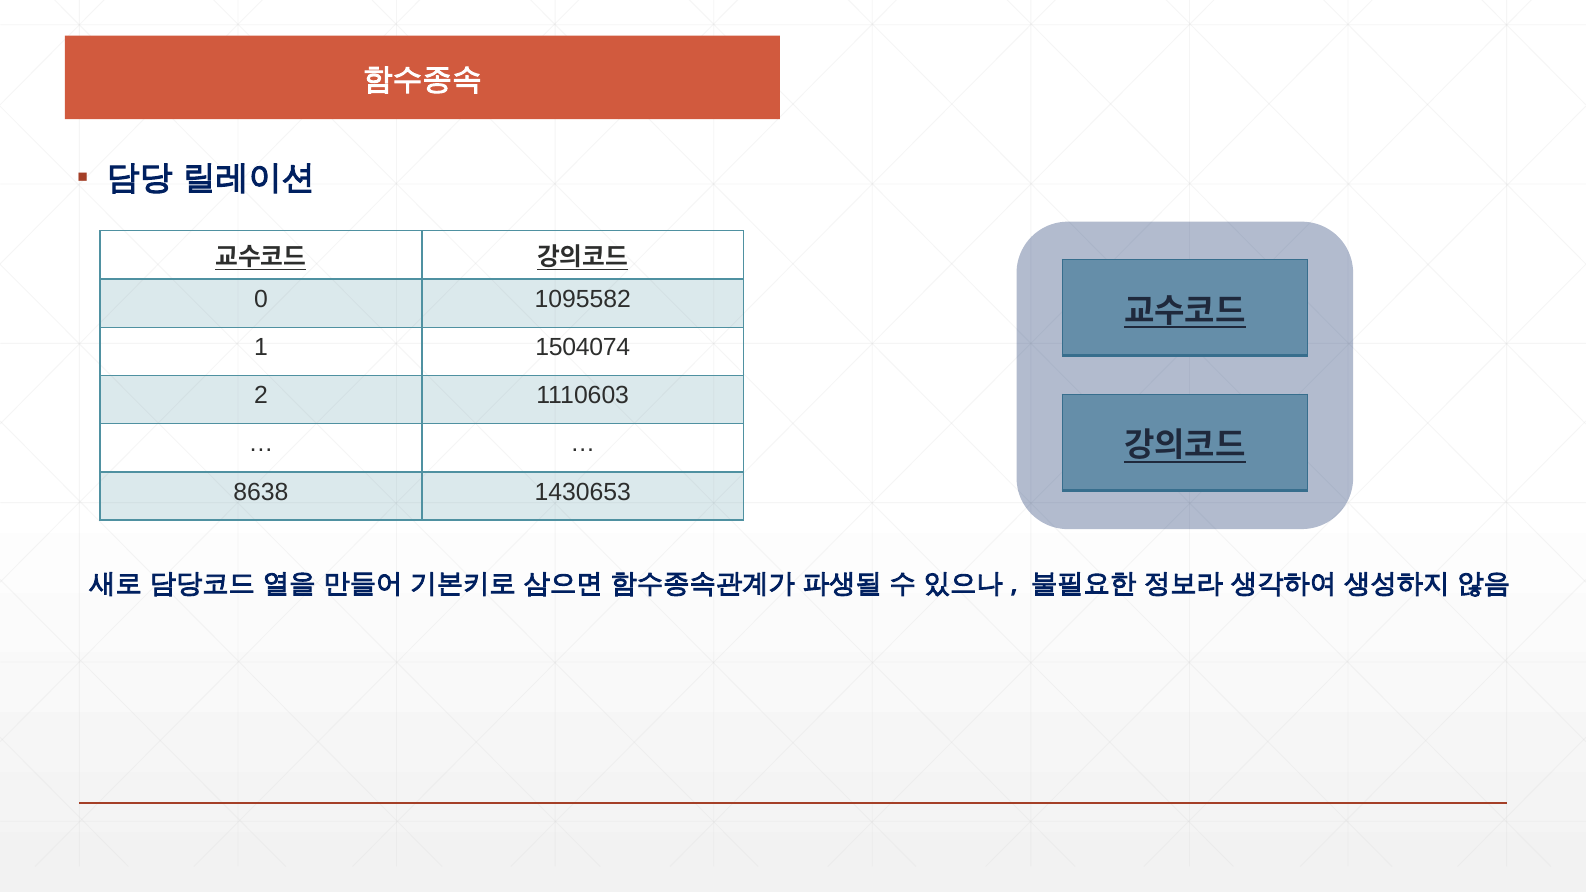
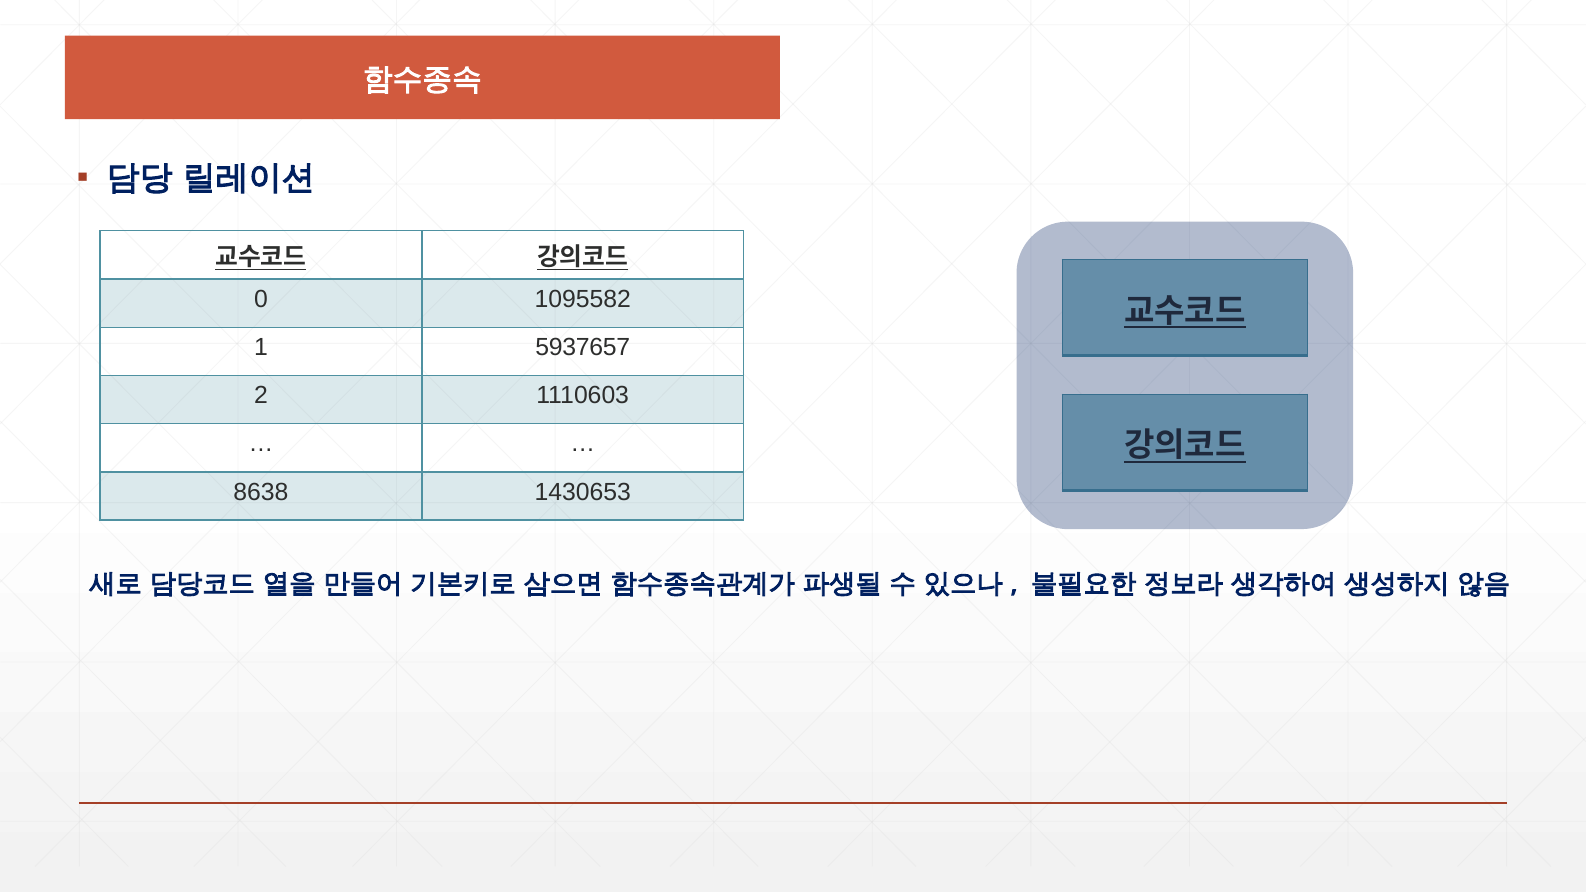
1504074: 1504074 -> 5937657
